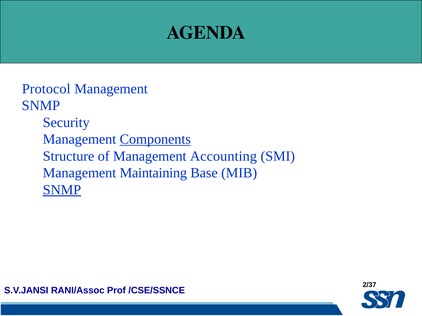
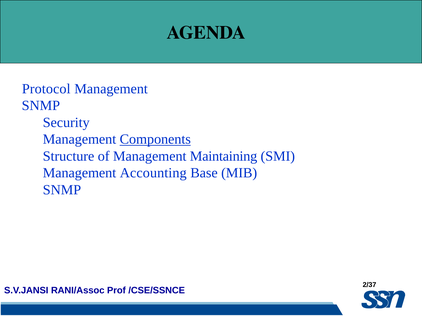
Accounting: Accounting -> Maintaining
Maintaining: Maintaining -> Accounting
SNMP at (62, 190) underline: present -> none
